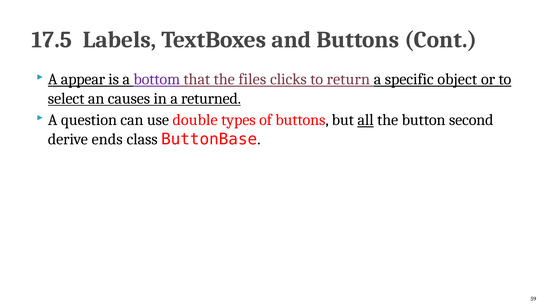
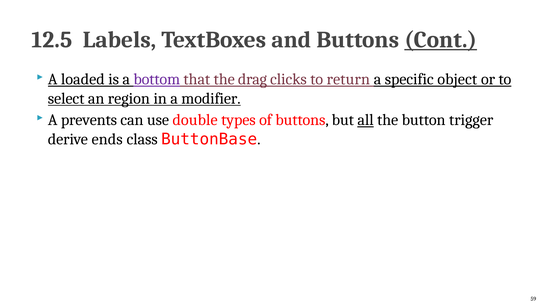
17.5: 17.5 -> 12.5
Cont underline: none -> present
appear: appear -> loaded
files: files -> drag
causes: causes -> region
returned: returned -> modifier
question: question -> prevents
second: second -> trigger
